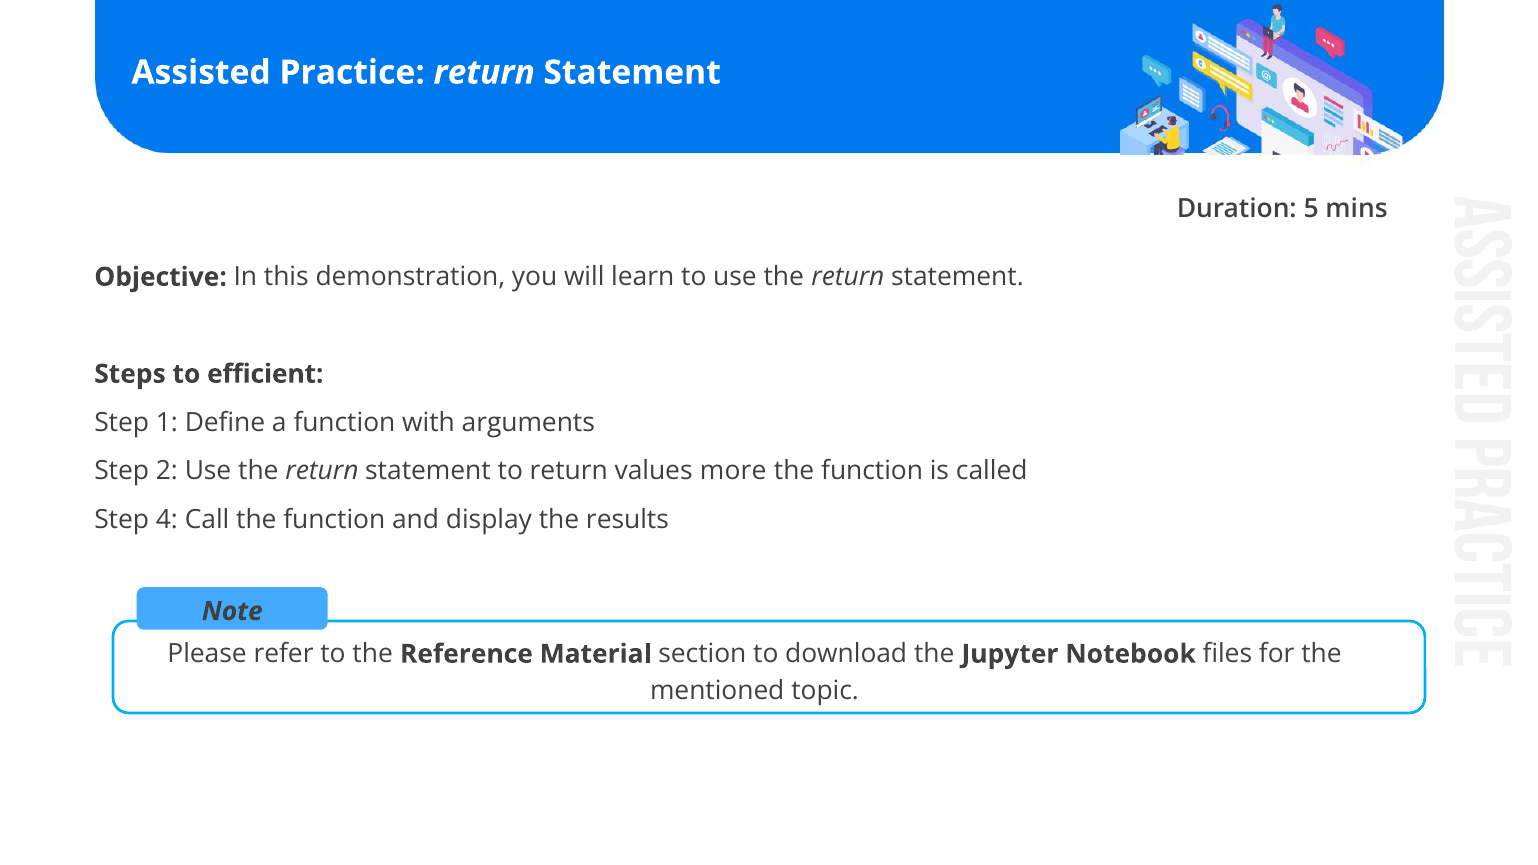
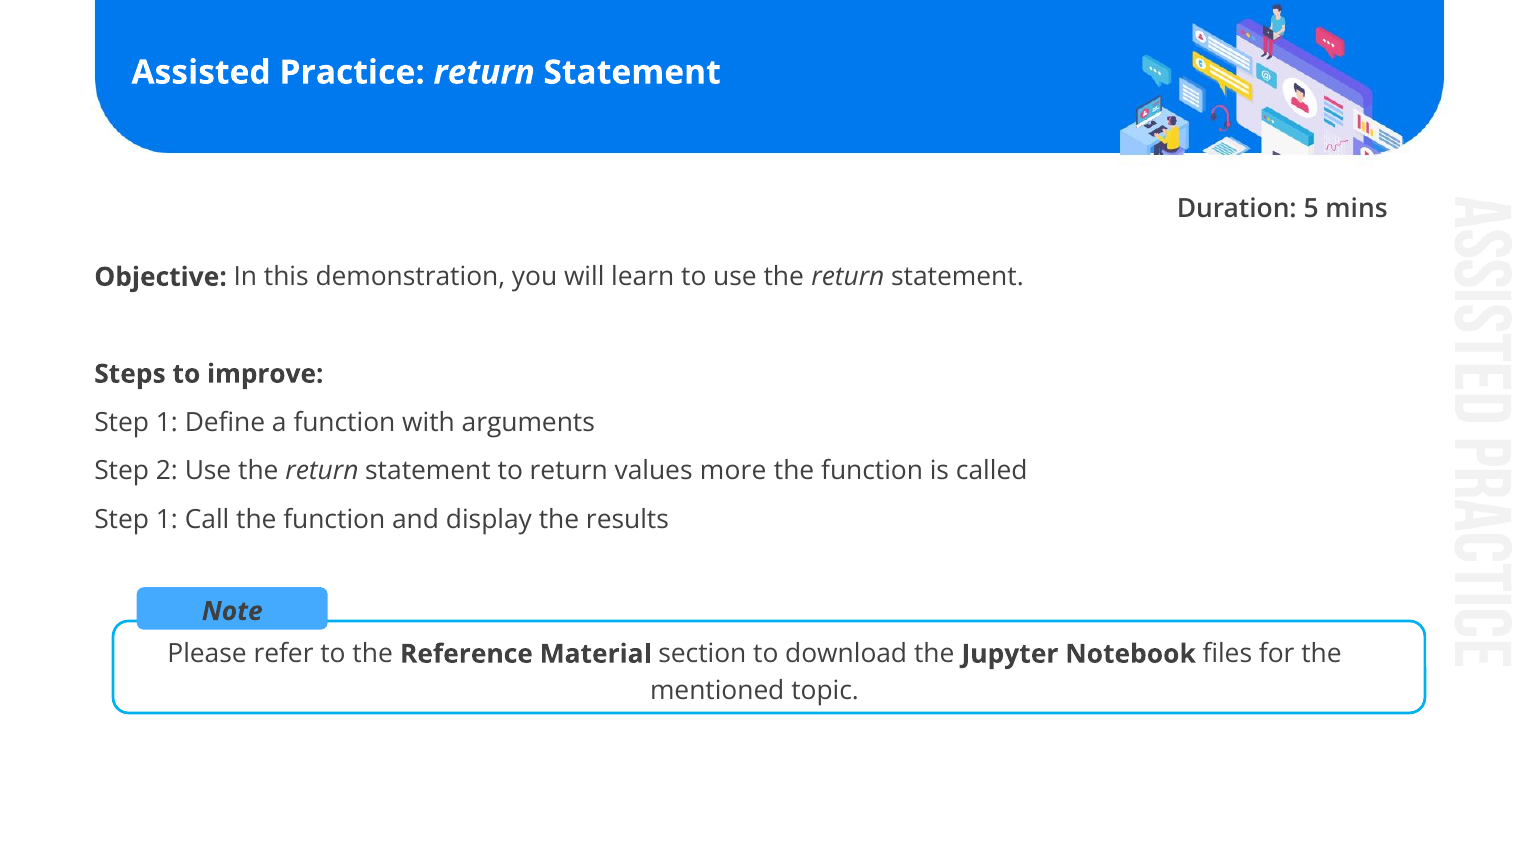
efficient: efficient -> improve
4 at (167, 519): 4 -> 1
